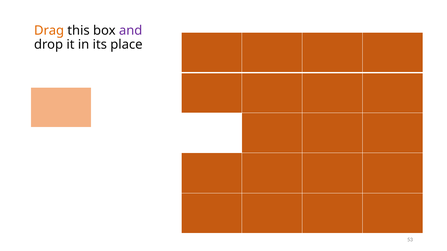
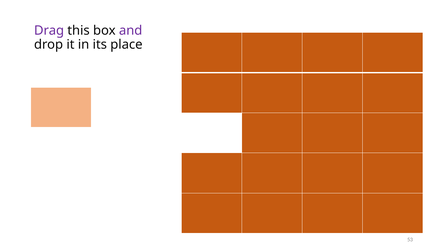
Drag colour: orange -> purple
